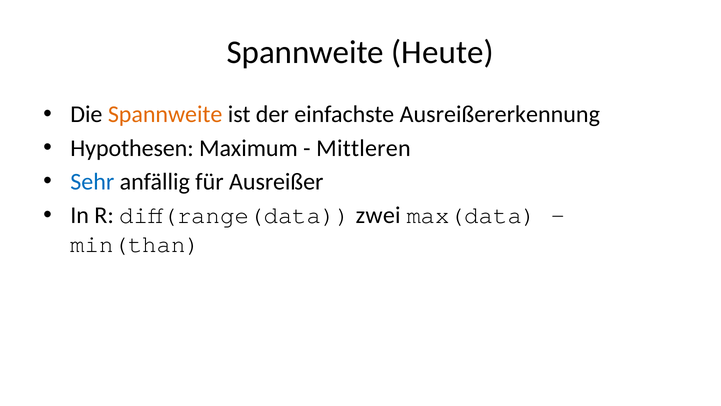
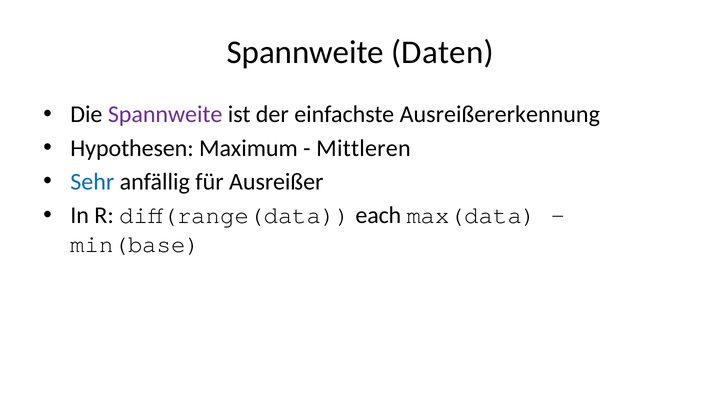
Heute: Heute -> Daten
Spannweite at (165, 114) colour: orange -> purple
zwei: zwei -> each
min(than: min(than -> min(base
